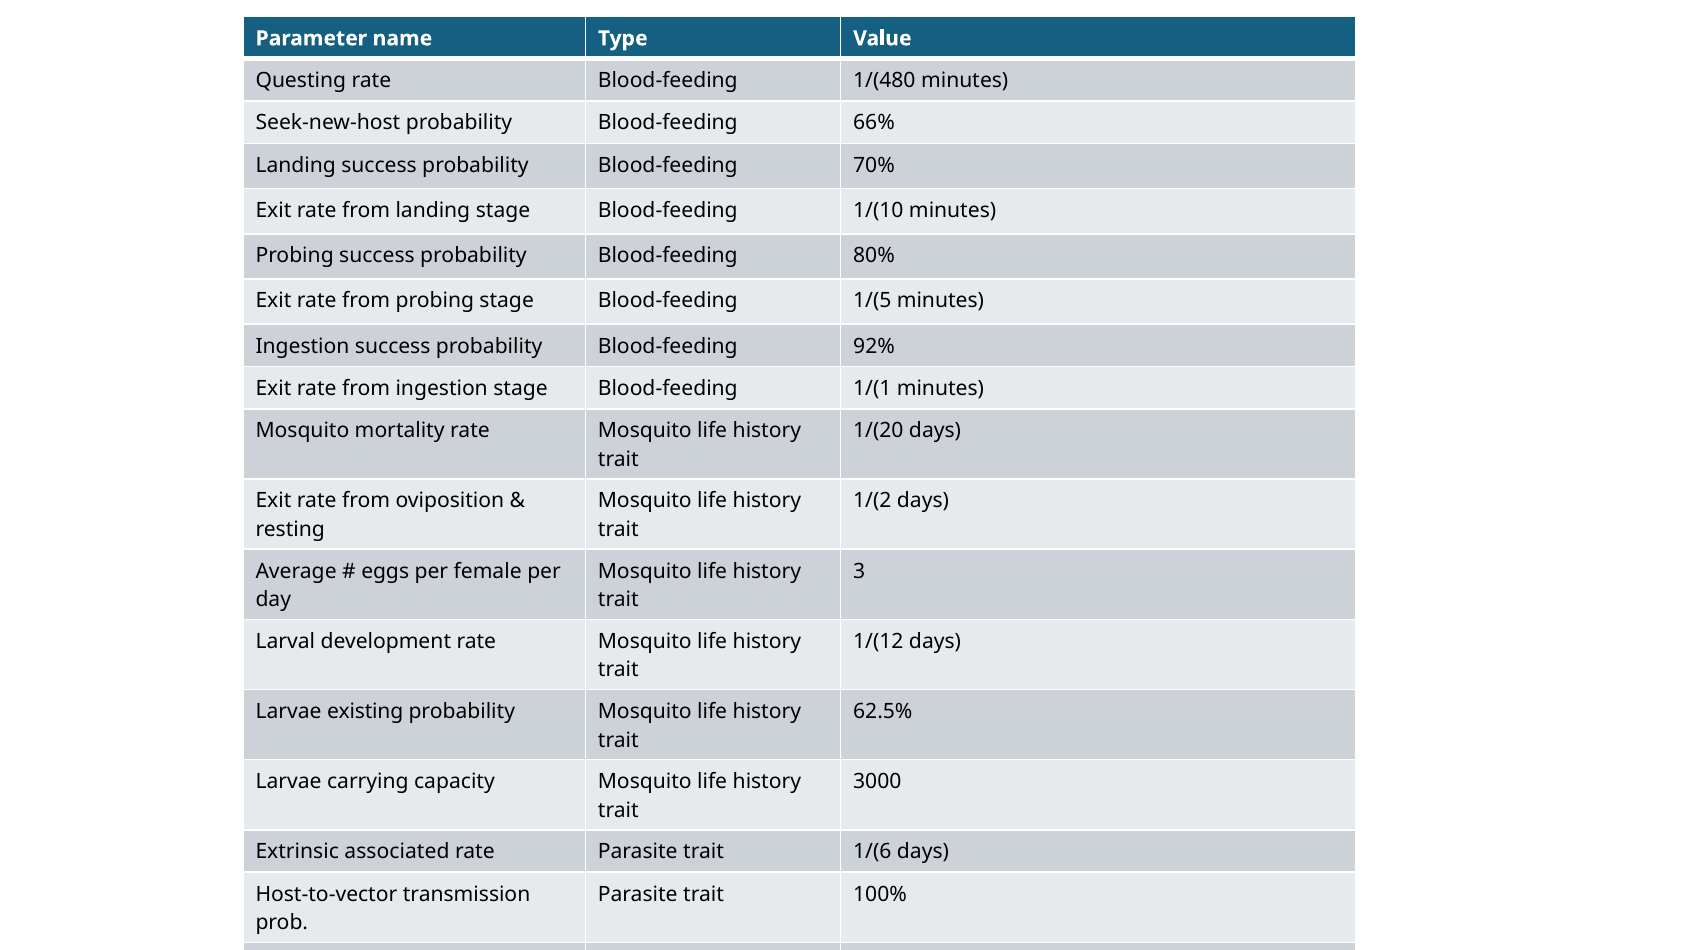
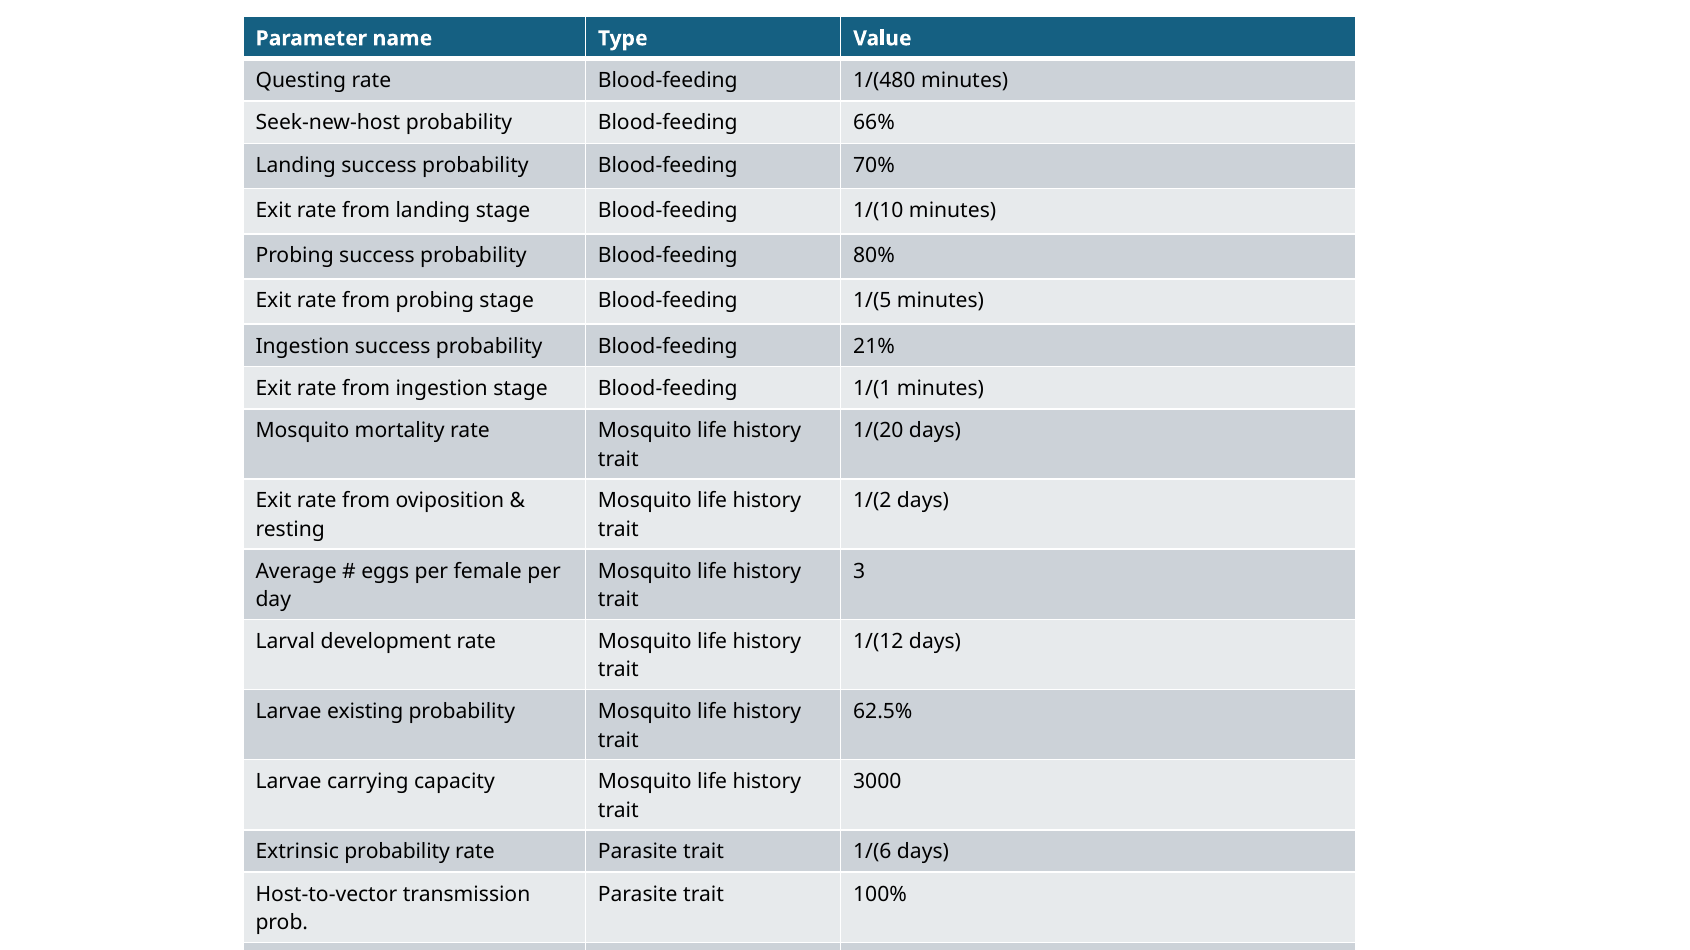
92%: 92% -> 21%
Extrinsic associated: associated -> probability
